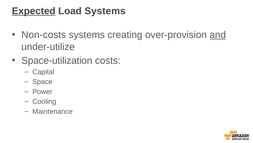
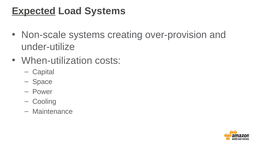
Non-costs: Non-costs -> Non-scale
and underline: present -> none
Space-utilization: Space-utilization -> When-utilization
